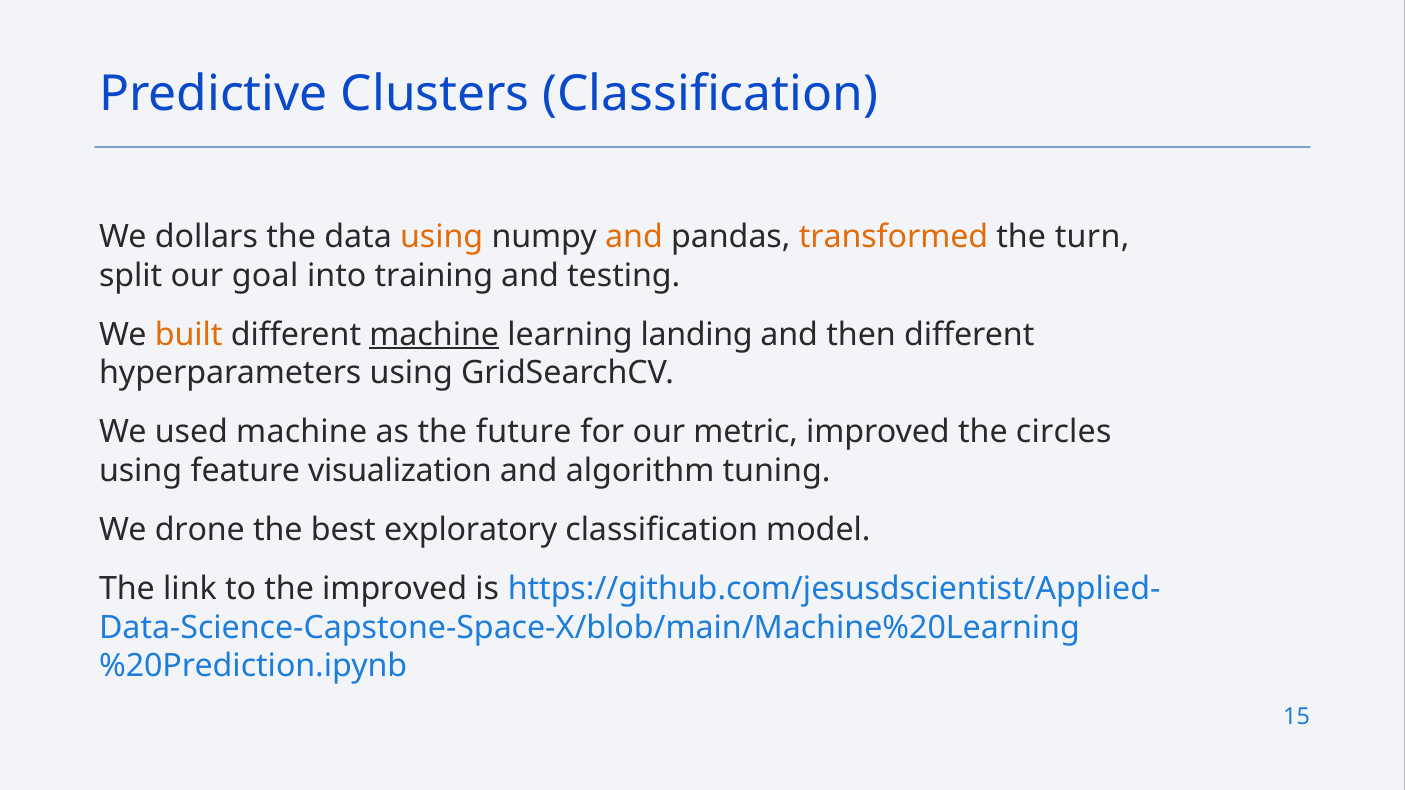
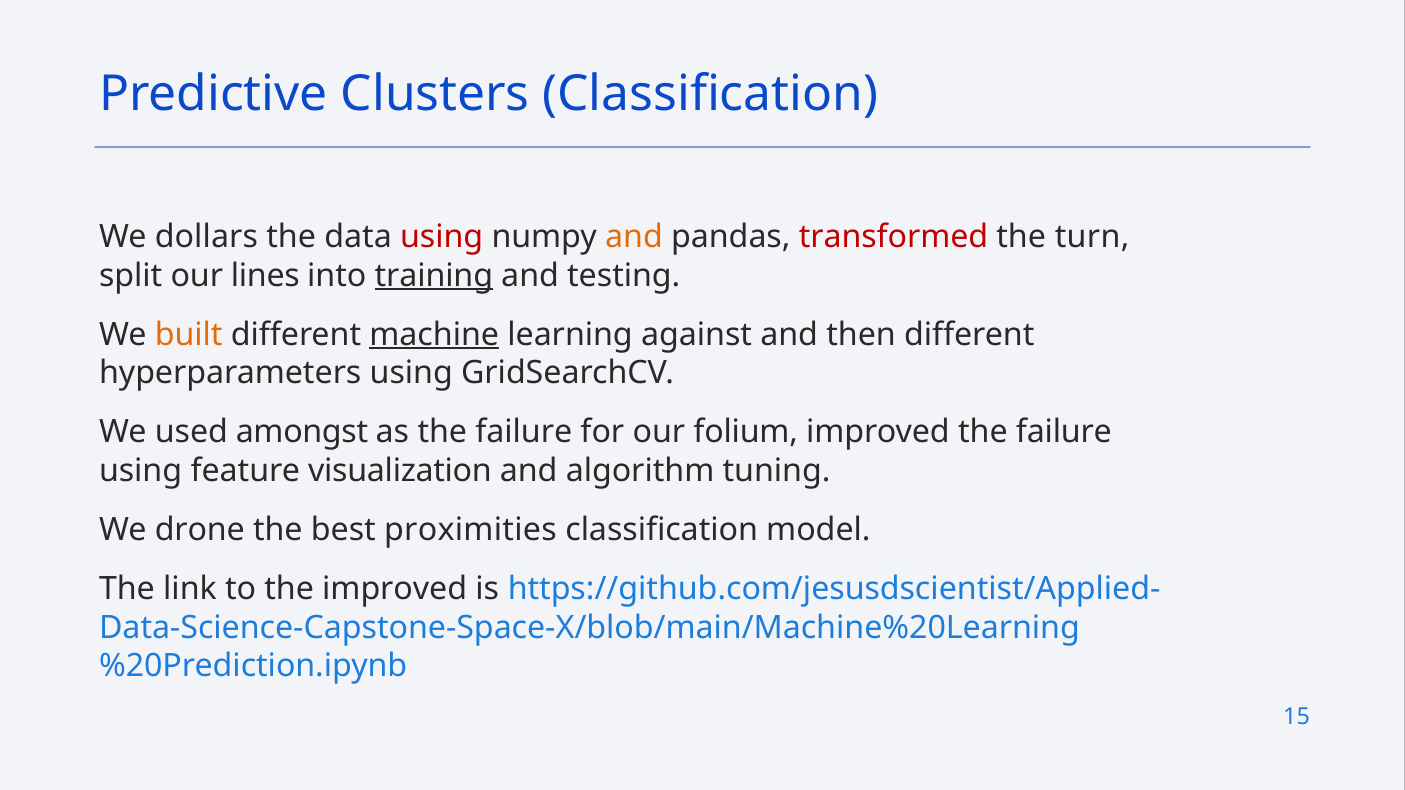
using at (442, 237) colour: orange -> red
transformed colour: orange -> red
goal: goal -> lines
training underline: none -> present
landing: landing -> against
used machine: machine -> amongst
as the future: future -> failure
metric: metric -> folium
improved the circles: circles -> failure
exploratory: exploratory -> proximities
